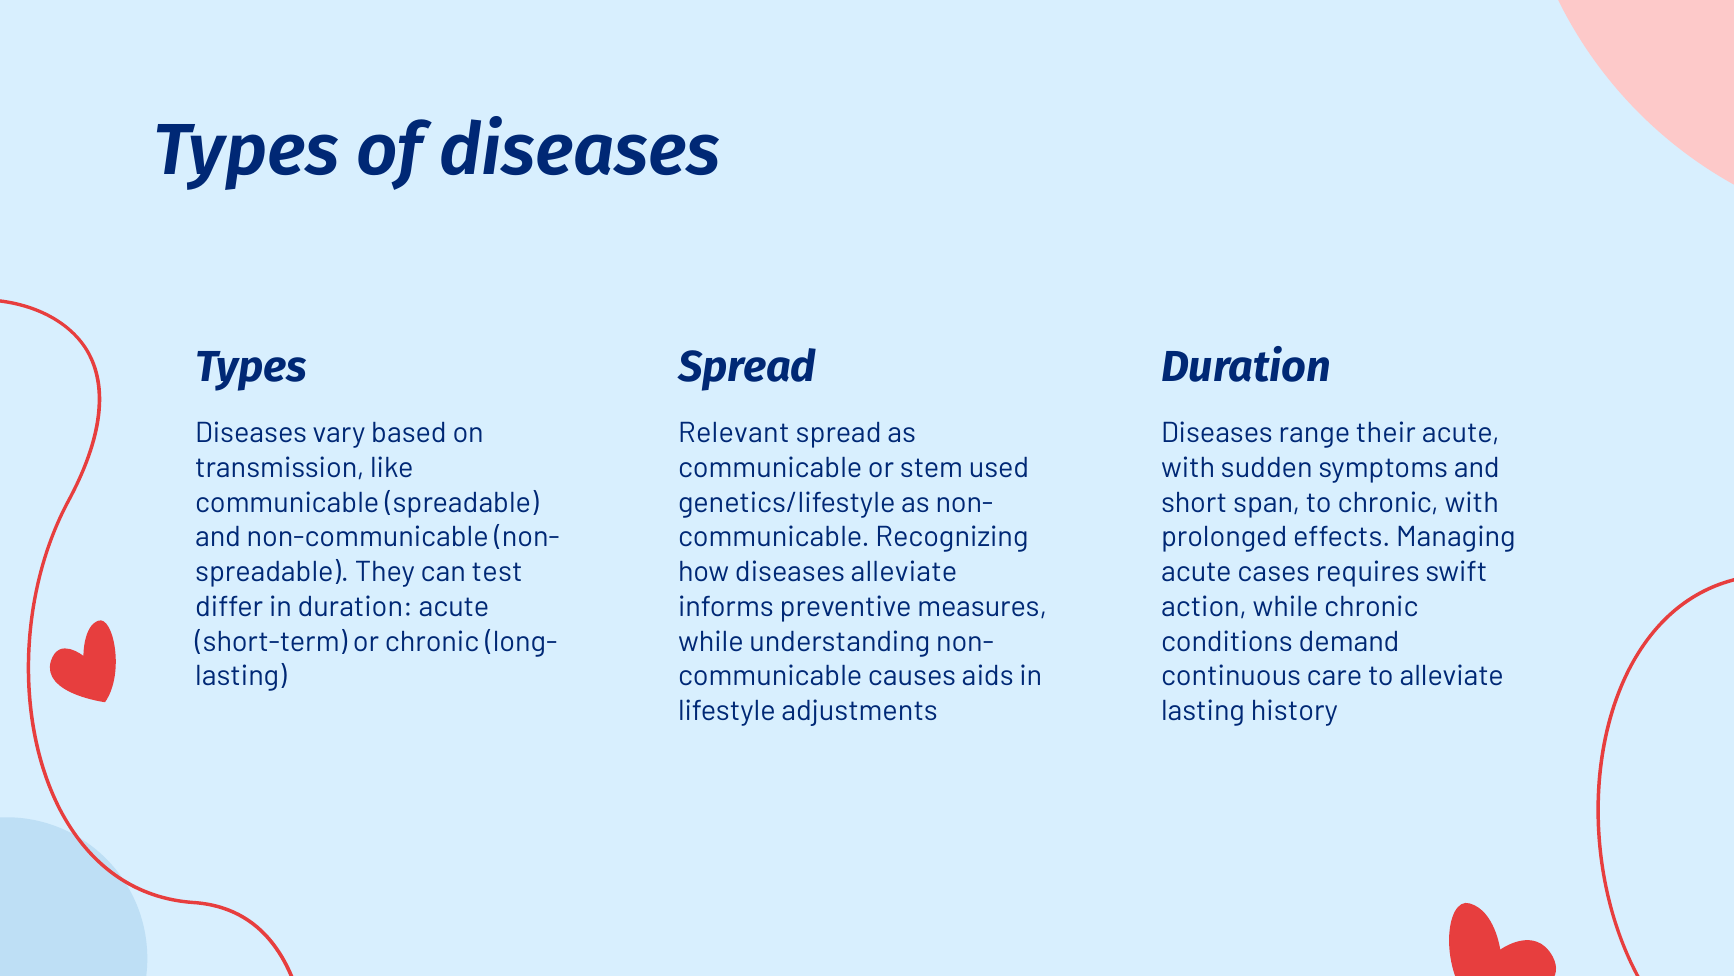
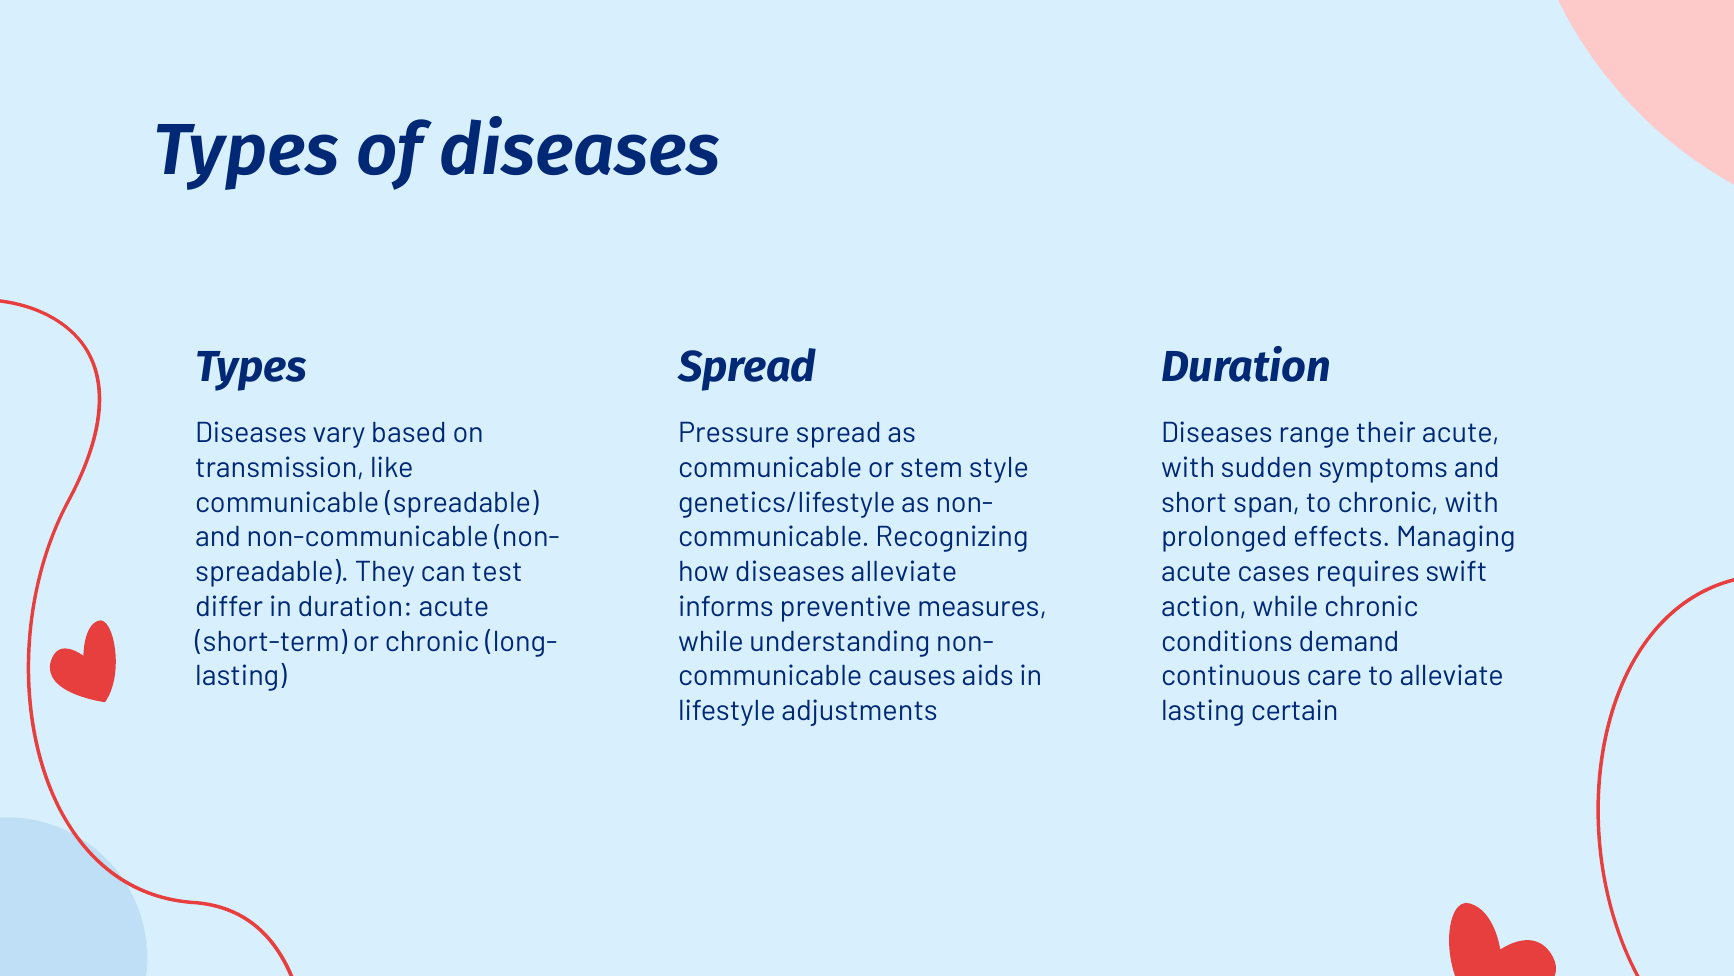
Relevant: Relevant -> Pressure
used: used -> style
history: history -> certain
